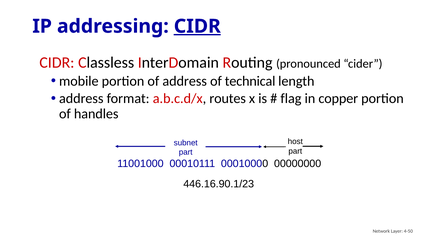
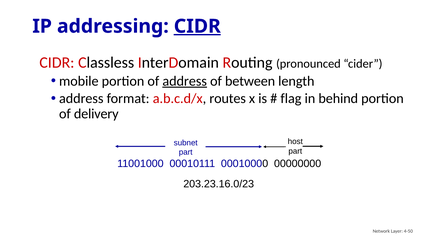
address at (185, 81) underline: none -> present
technical: technical -> between
copper: copper -> behind
handles: handles -> delivery
446.16.90.1/23: 446.16.90.1/23 -> 203.23.16.0/23
